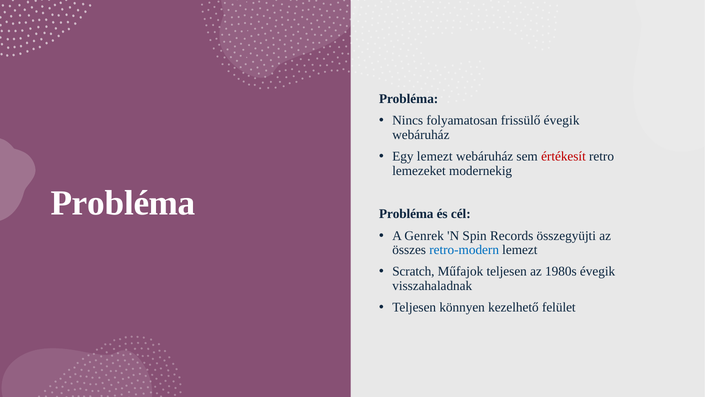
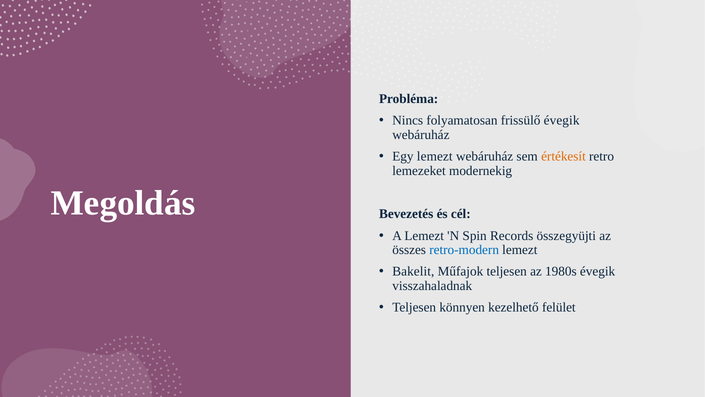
értékesít colour: red -> orange
Probléma at (123, 203): Probléma -> Megoldás
Probléma at (406, 214): Probléma -> Bevezetés
A Genrek: Genrek -> Lemezt
Scratch: Scratch -> Bakelit
